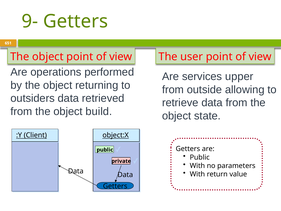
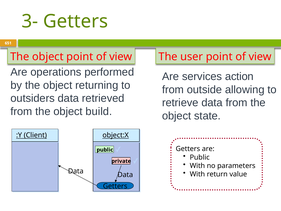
9-: 9- -> 3-
upper: upper -> action
